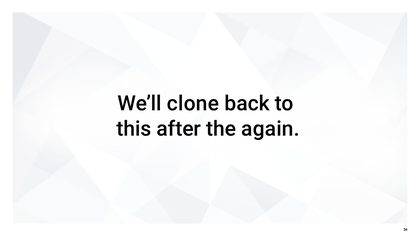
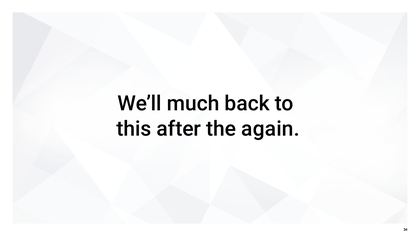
clone: clone -> much
